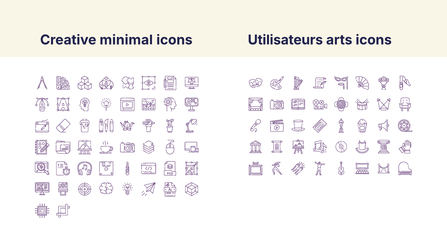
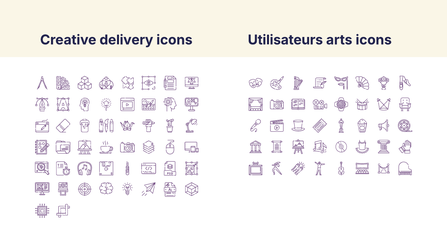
minimal: minimal -> delivery
